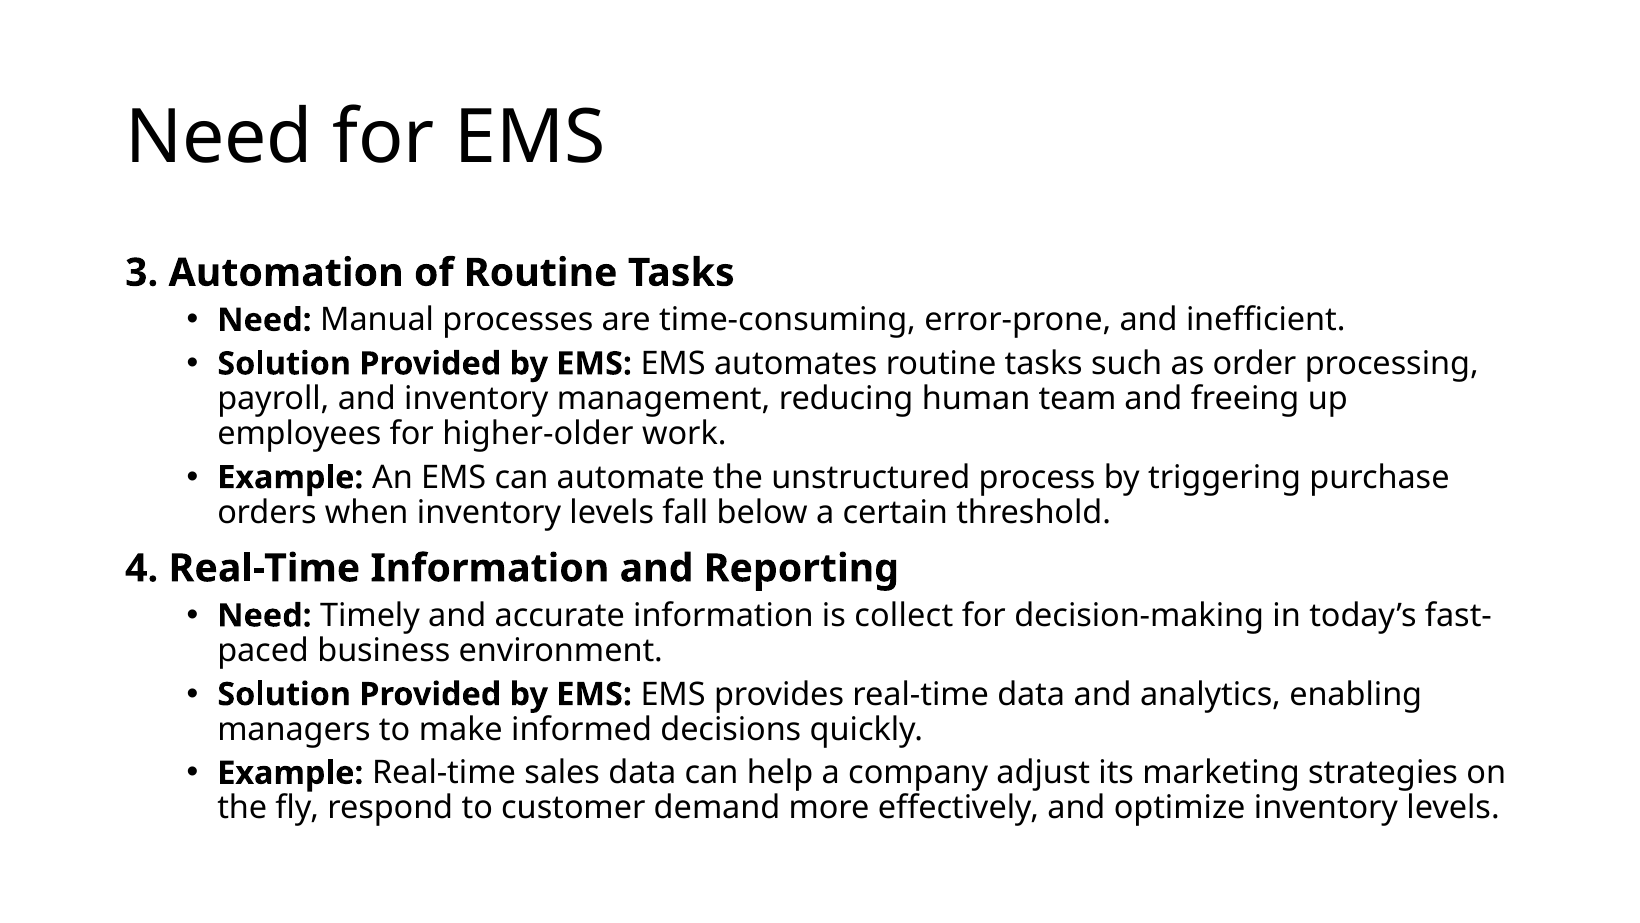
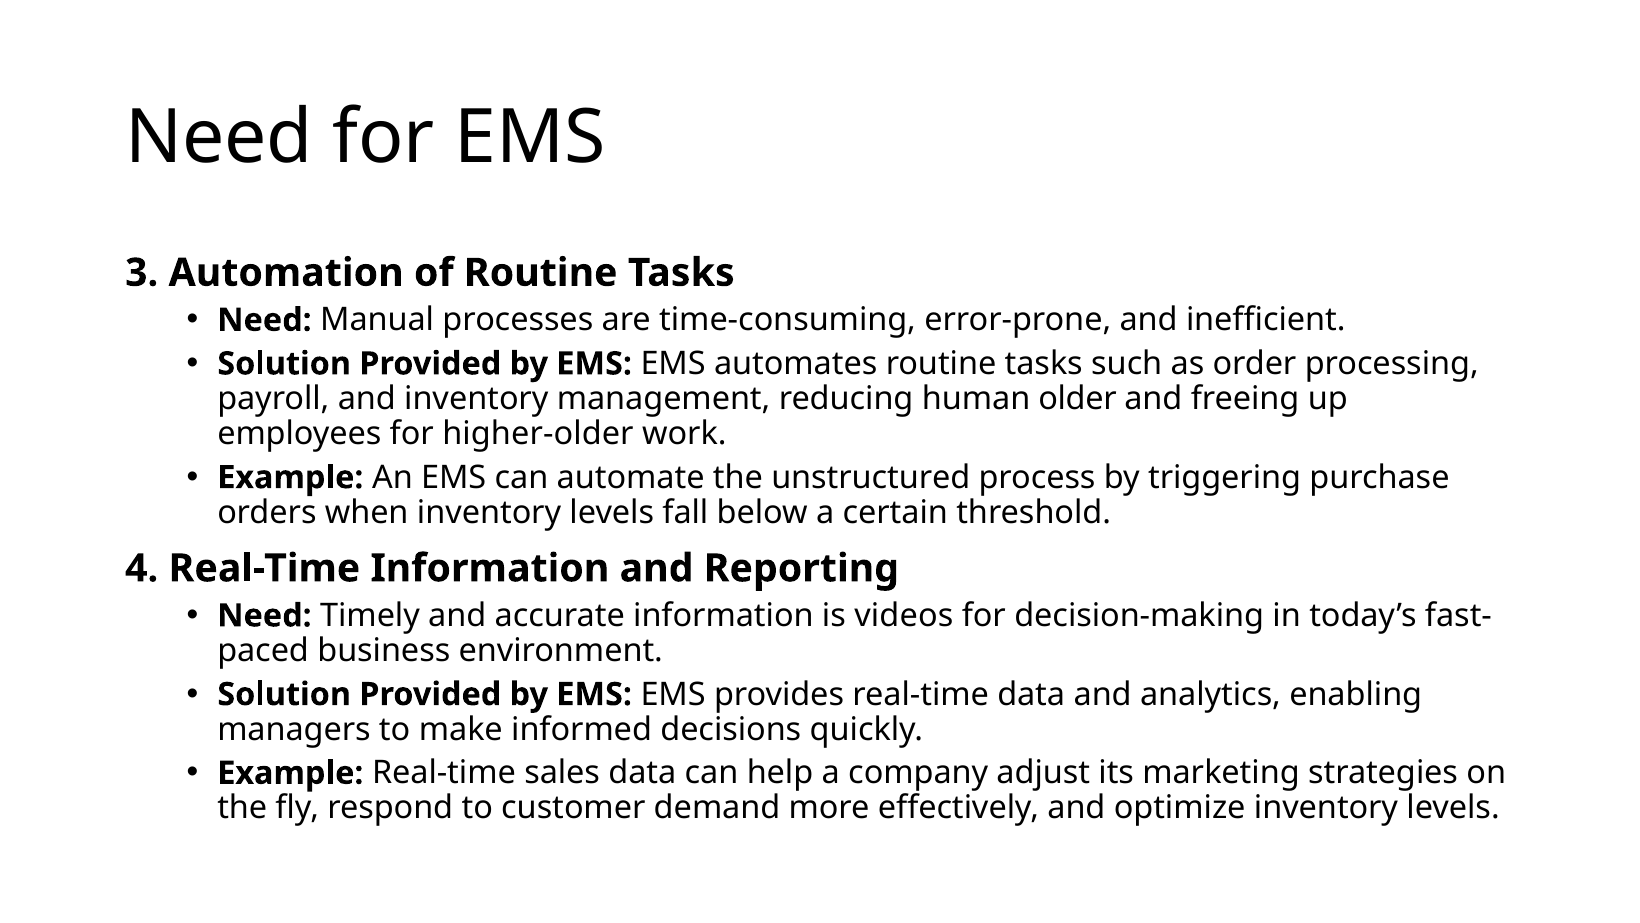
team: team -> older
collect: collect -> videos
